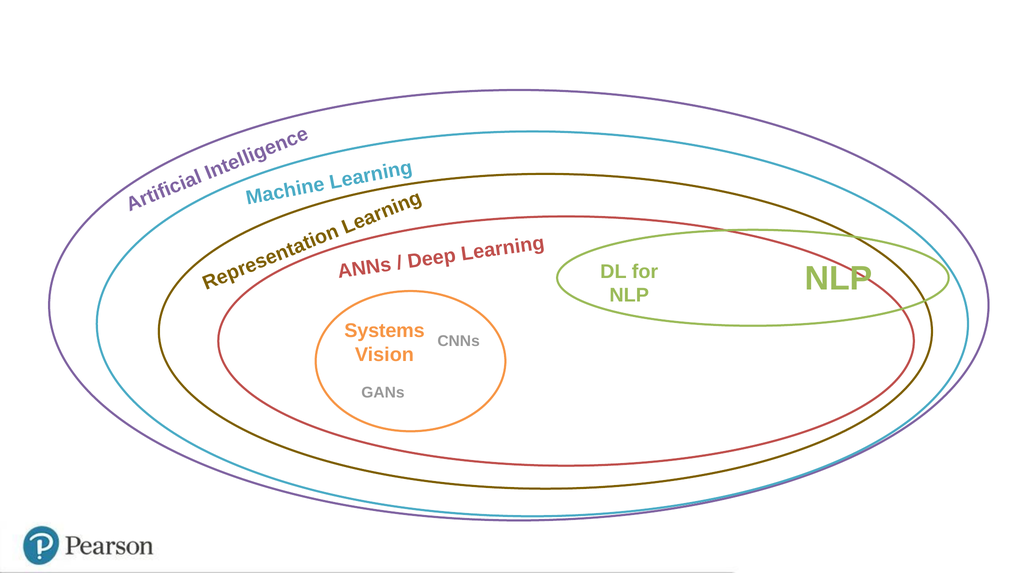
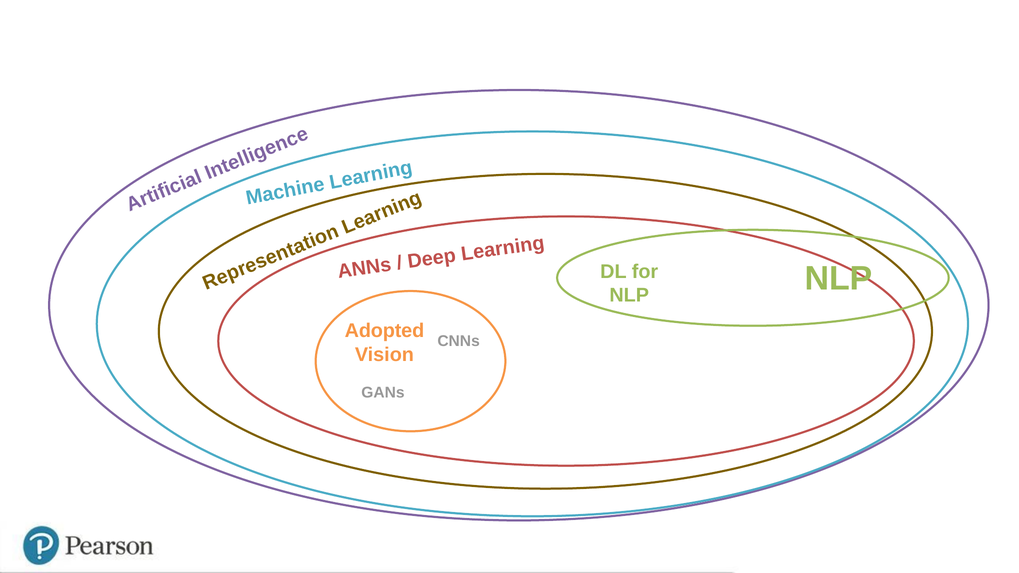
Systems: Systems -> Adopted
